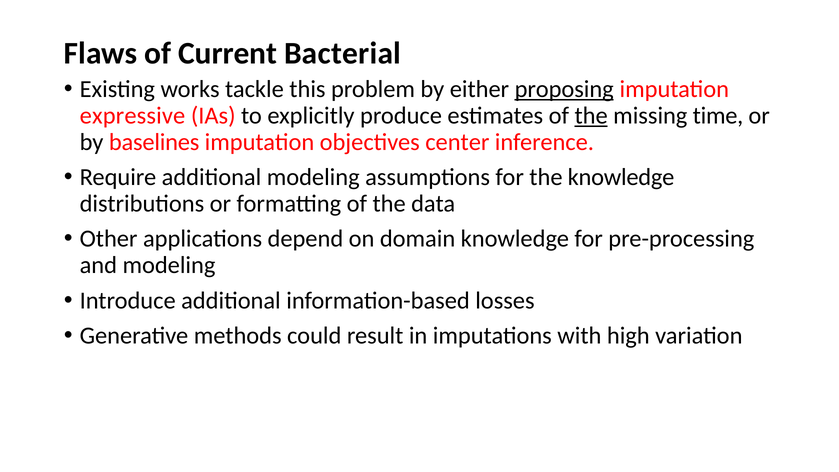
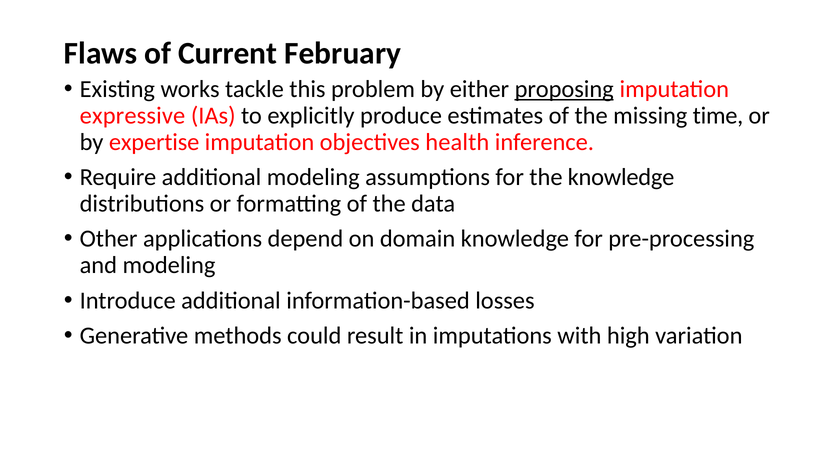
Bacterial: Bacterial -> February
the at (591, 116) underline: present -> none
baselines: baselines -> expertise
center: center -> health
